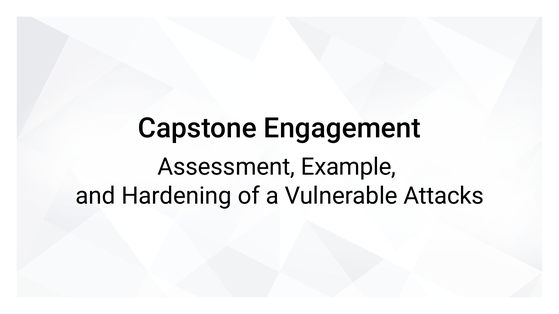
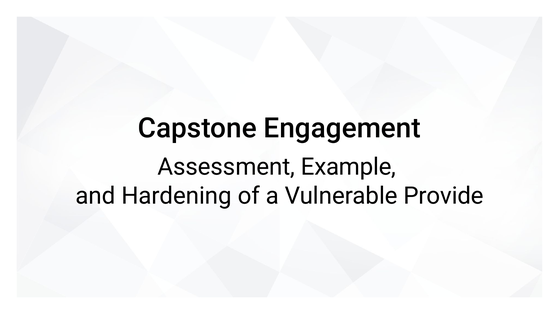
Attacks: Attacks -> Provide
